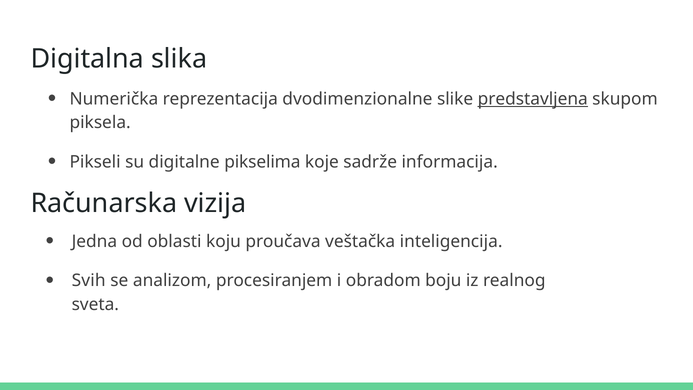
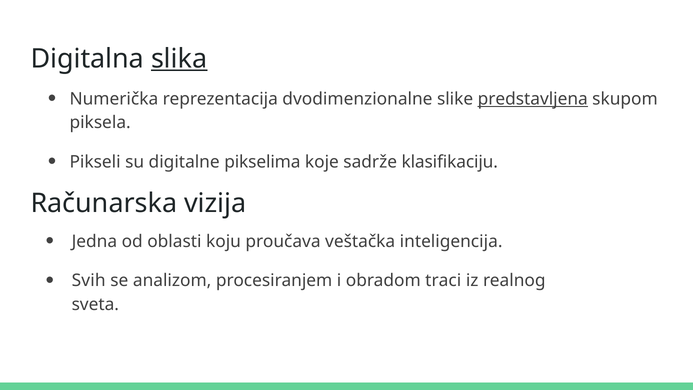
slika underline: none -> present
informacija: informacija -> klasifikaciju
boju: boju -> traci
